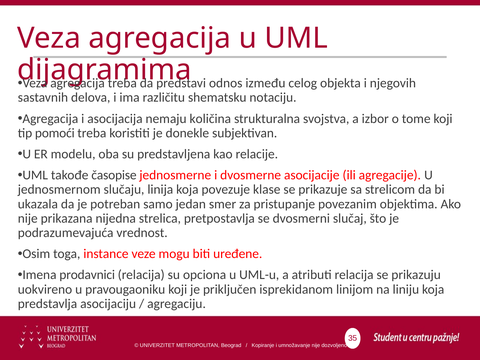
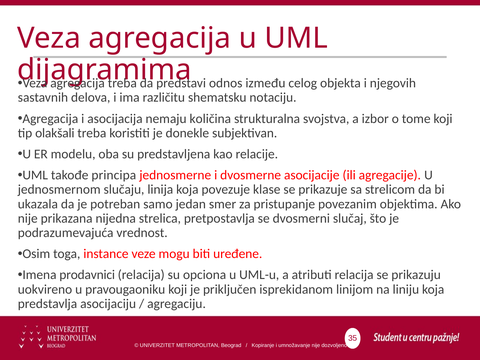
pomoći: pomoći -> olakšali
časopise: časopise -> principa
